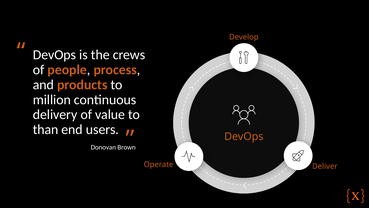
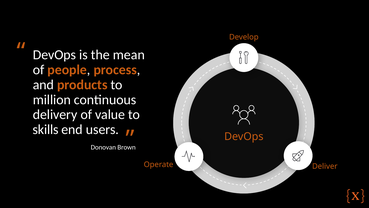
crews: crews -> mean
than: than -> skills
